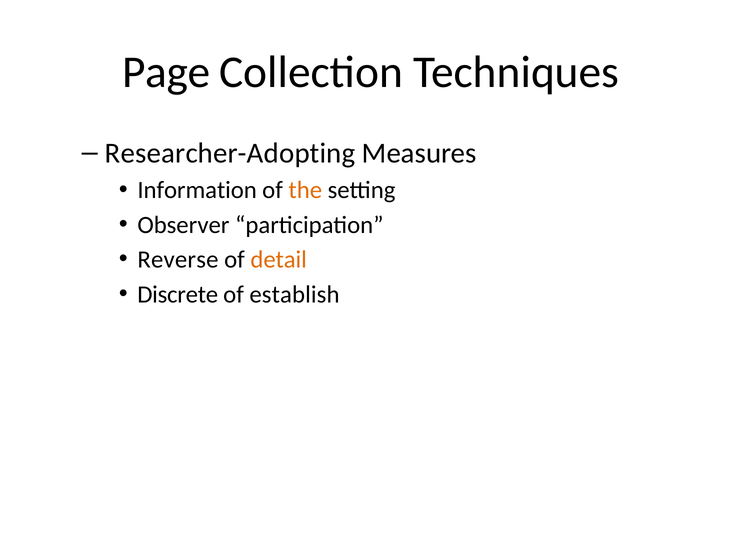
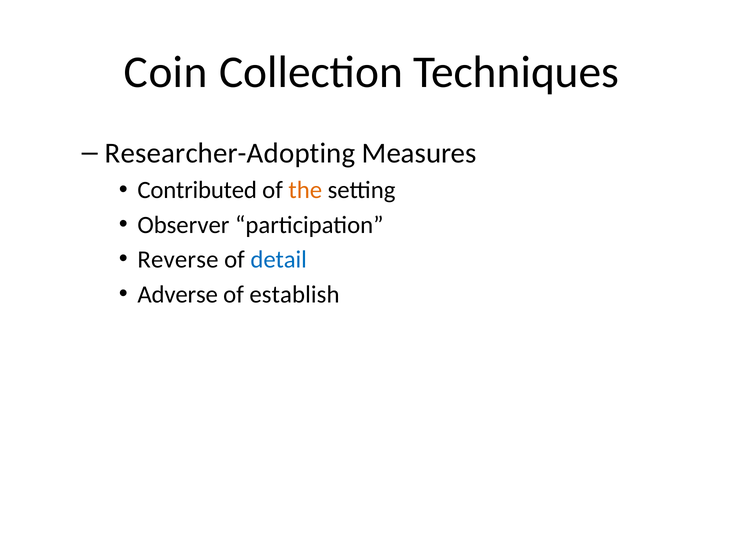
Page: Page -> Coin
Information: Information -> Contributed
detail colour: orange -> blue
Discrete: Discrete -> Adverse
